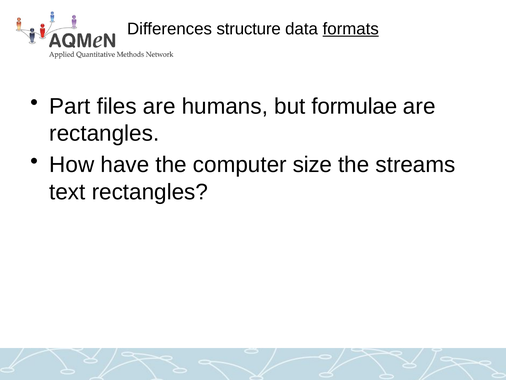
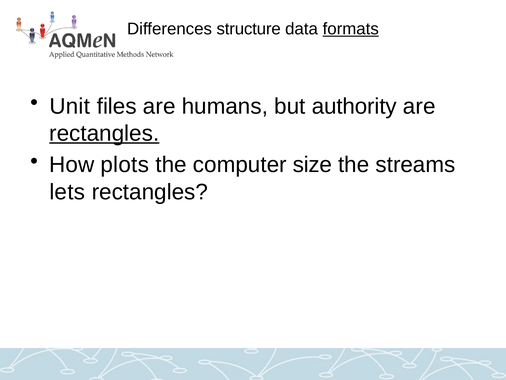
Part: Part -> Unit
formulae: formulae -> authority
rectangles at (104, 133) underline: none -> present
have: have -> plots
text: text -> lets
